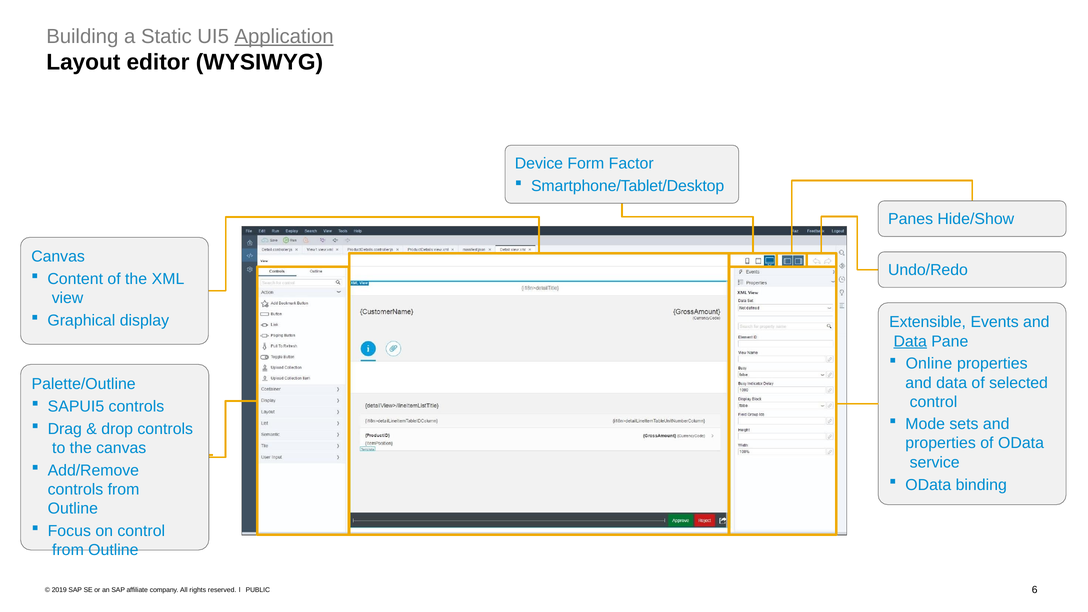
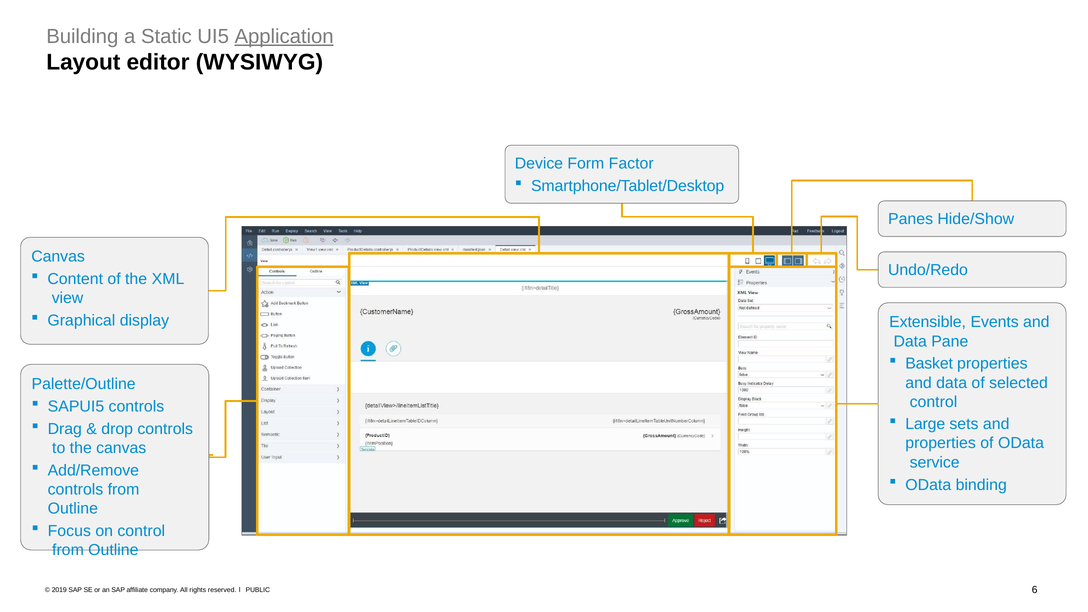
Data at (910, 341) underline: present -> none
Online: Online -> Basket
Mode: Mode -> Large
